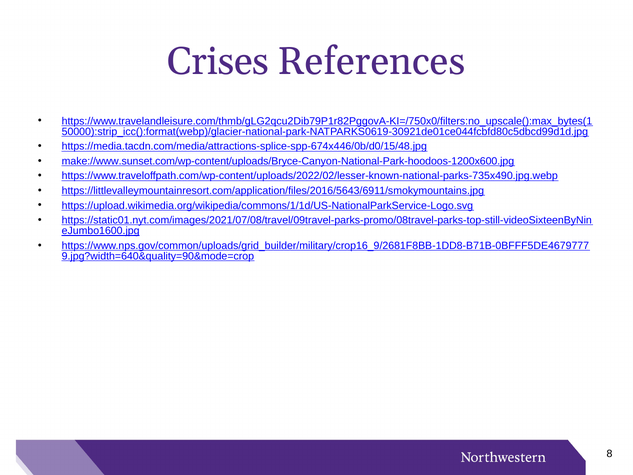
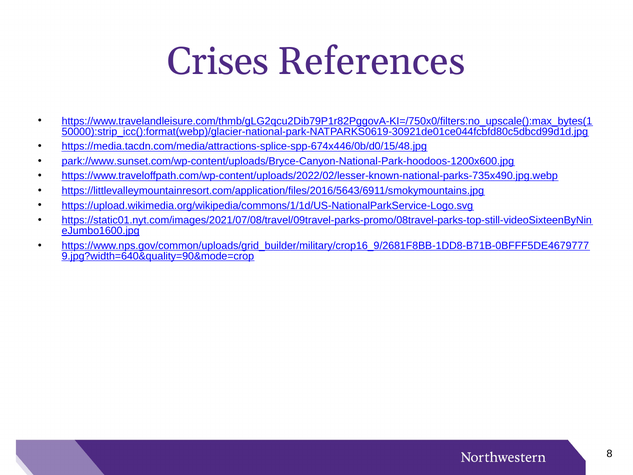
make://www.sunset.com/wp-content/uploads/Bryce-Canyon-National-Park-hoodoos-1200x600.jpg: make://www.sunset.com/wp-content/uploads/Bryce-Canyon-National-Park-hoodoos-1200x600.jpg -> park://www.sunset.com/wp-content/uploads/Bryce-Canyon-National-Park-hoodoos-1200x600.jpg
